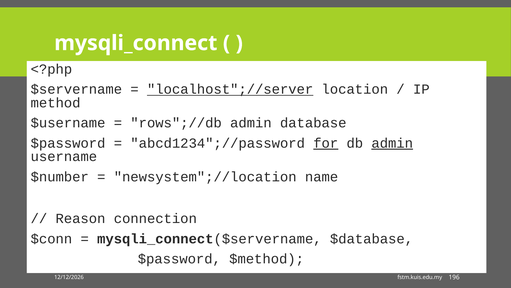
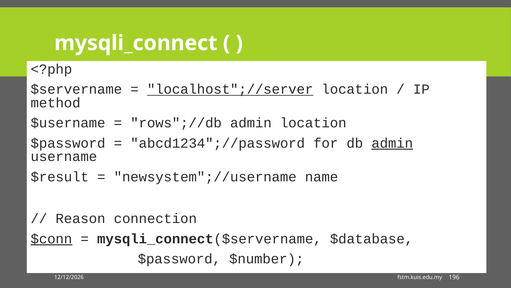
admin database: database -> location
for underline: present -> none
$number: $number -> $result
newsystem";//location: newsystem";//location -> newsystem";//username
$conn underline: none -> present
$method: $method -> $number
